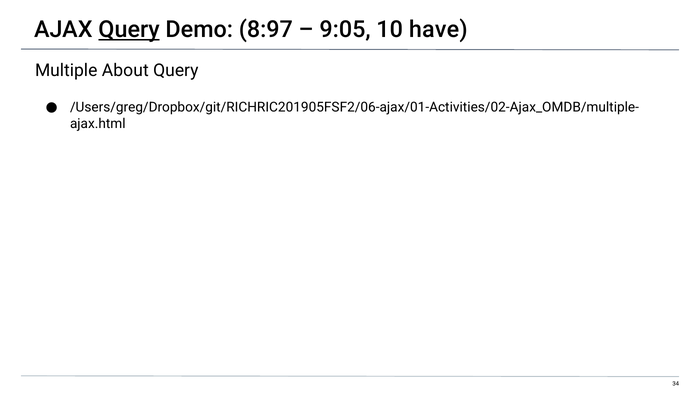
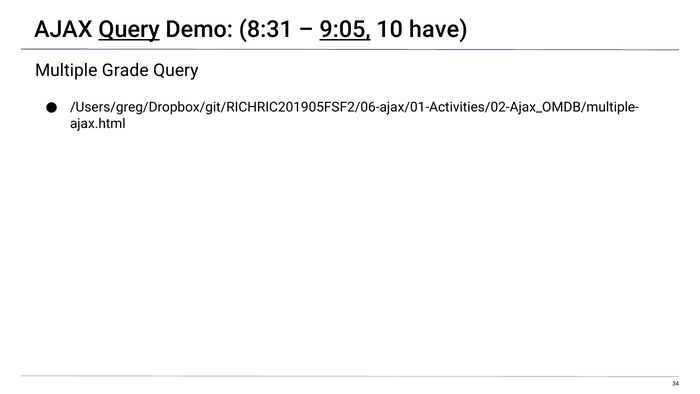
8:97: 8:97 -> 8:31
9:05 underline: none -> present
About: About -> Grade
